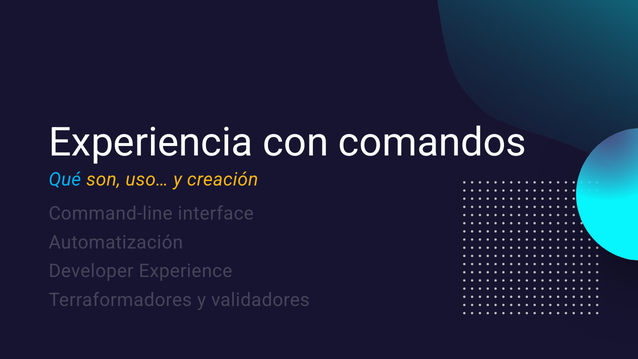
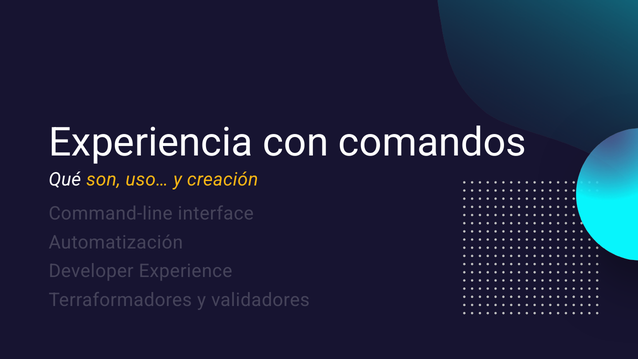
Qué colour: light blue -> white
